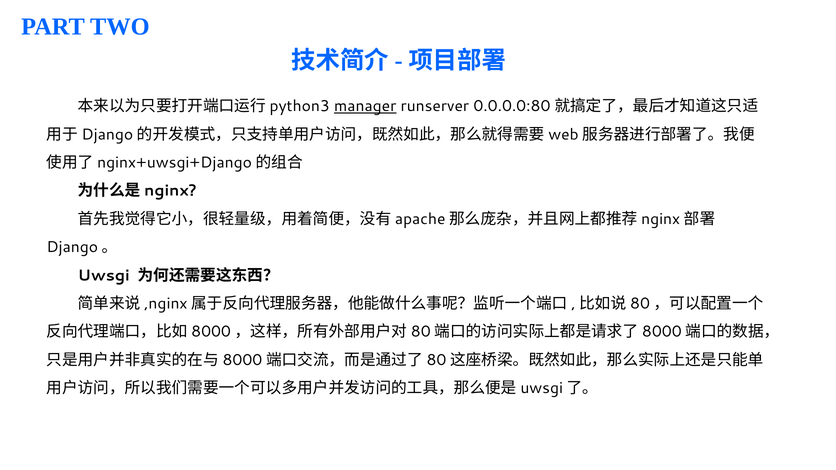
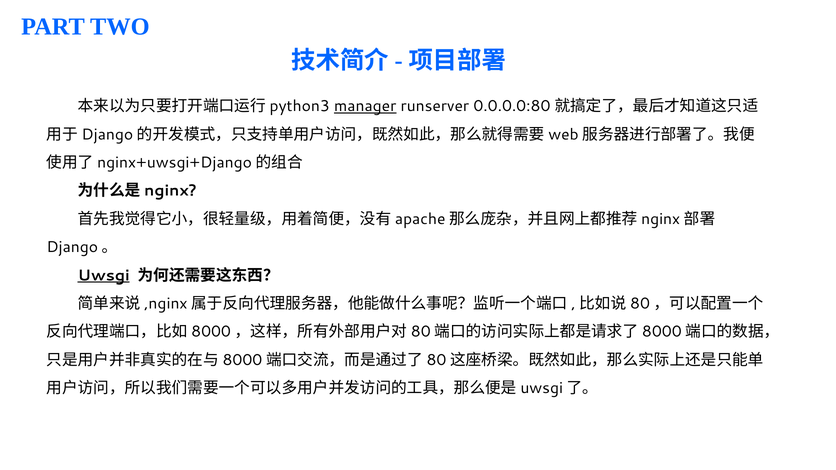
Uwsgi underline: none -> present
